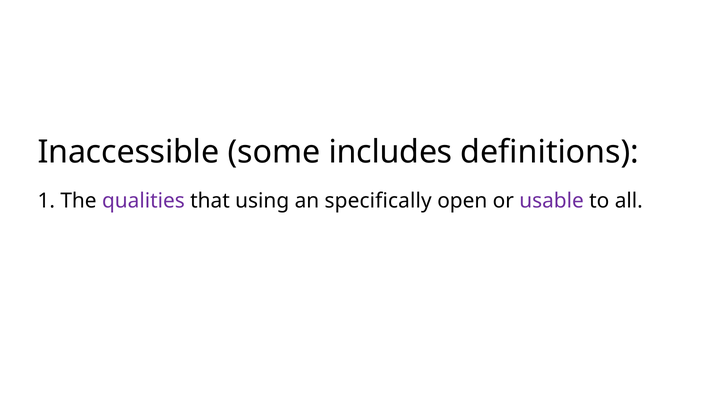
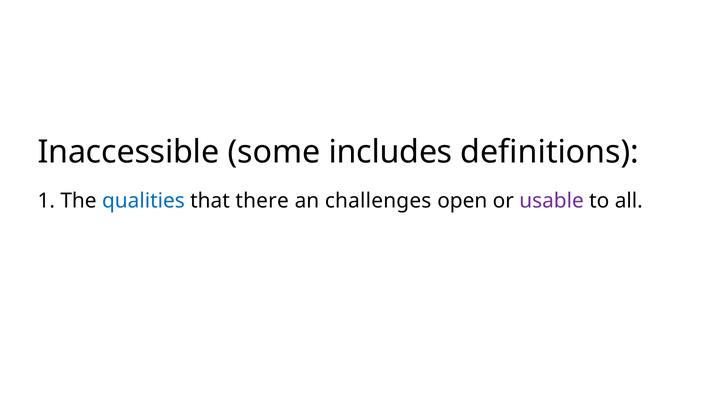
qualities colour: purple -> blue
using: using -> there
specifically: specifically -> challenges
